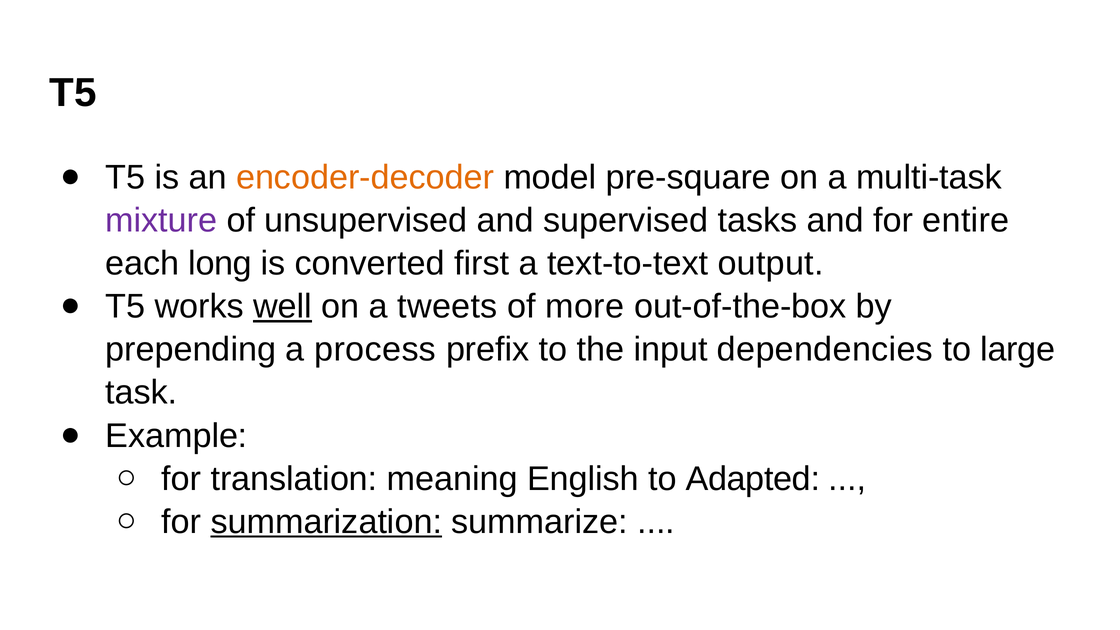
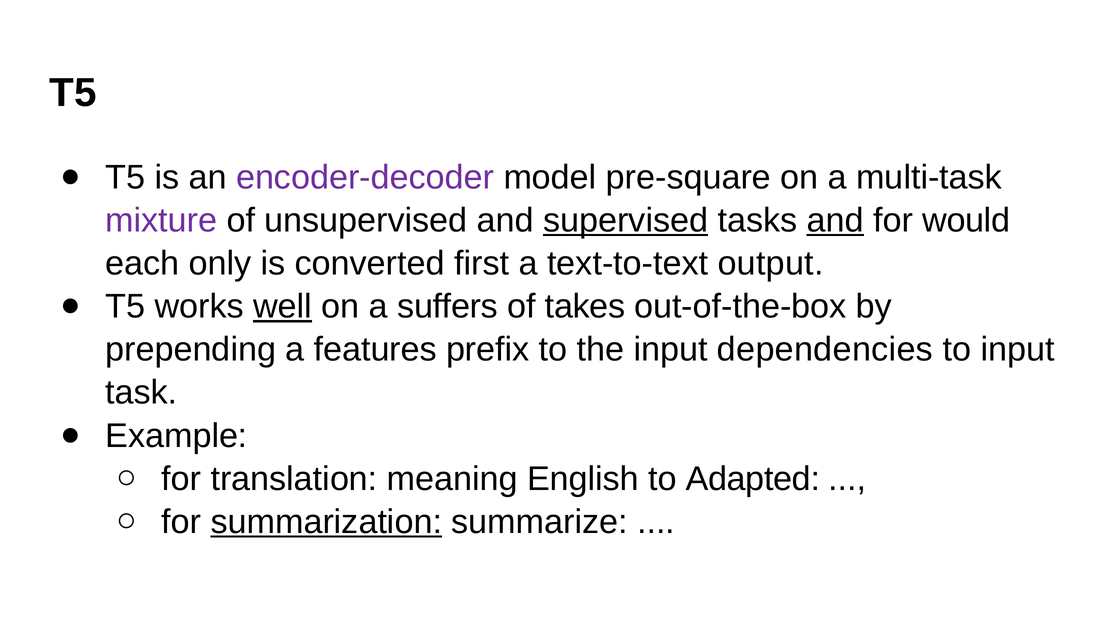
encoder-decoder colour: orange -> purple
supervised underline: none -> present
and at (835, 220) underline: none -> present
entire: entire -> would
long: long -> only
tweets: tweets -> suffers
more: more -> takes
process: process -> features
to large: large -> input
